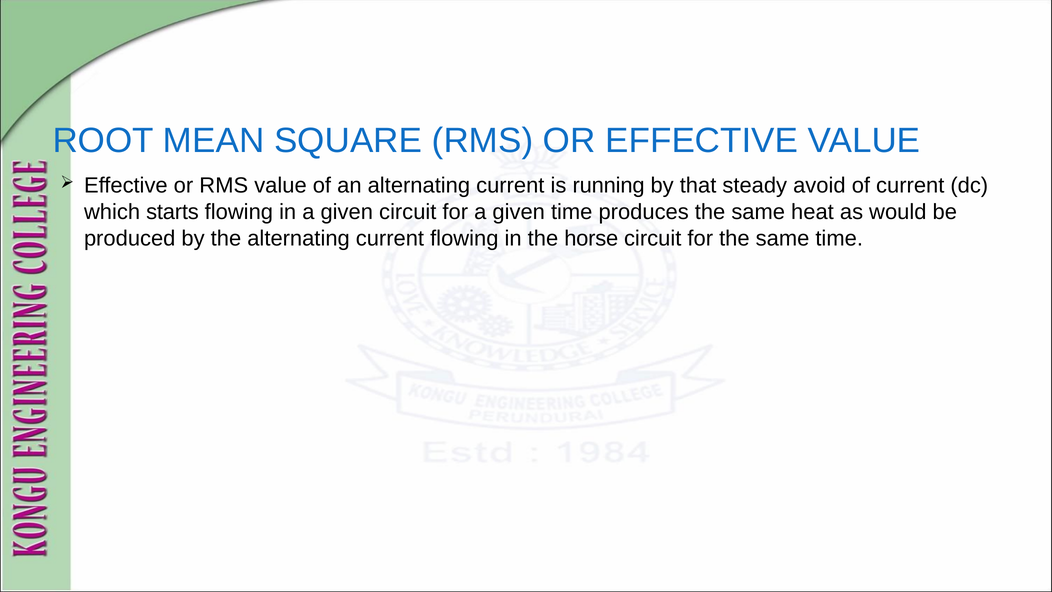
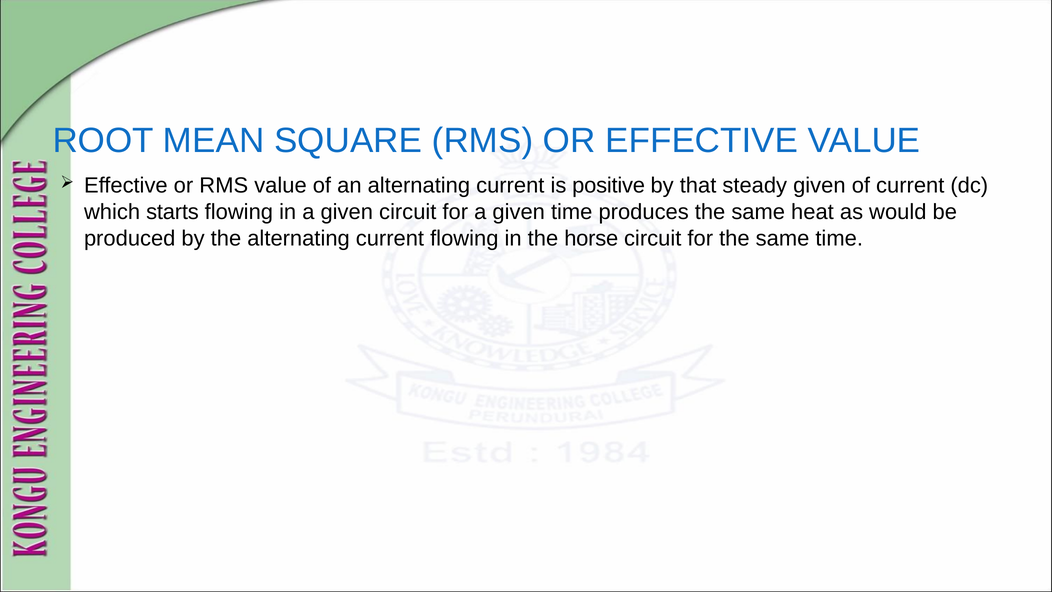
running: running -> positive
steady avoid: avoid -> given
